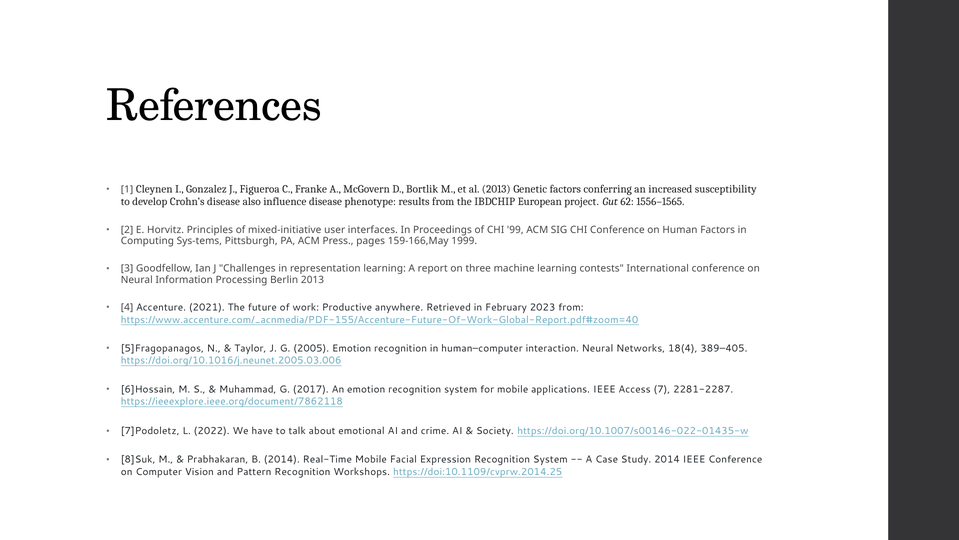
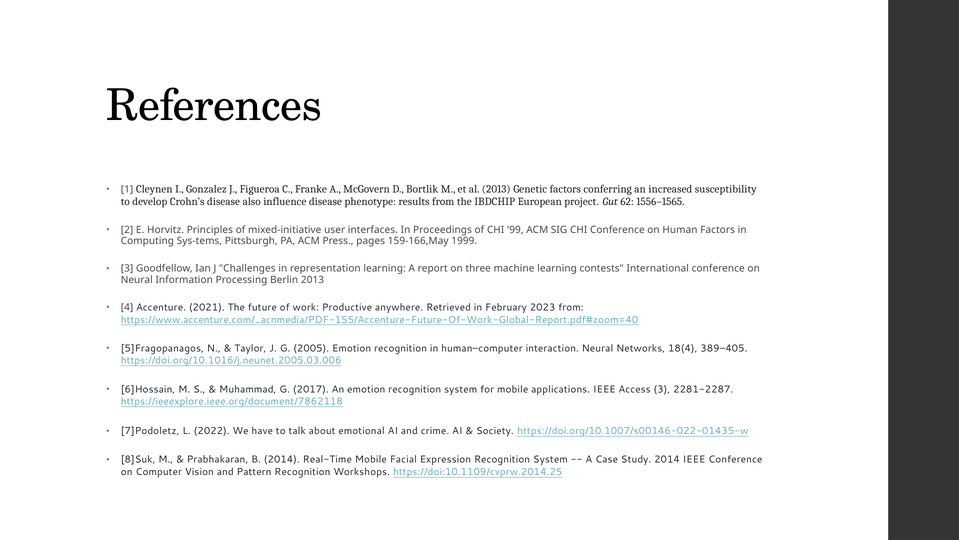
Access 7: 7 -> 3
